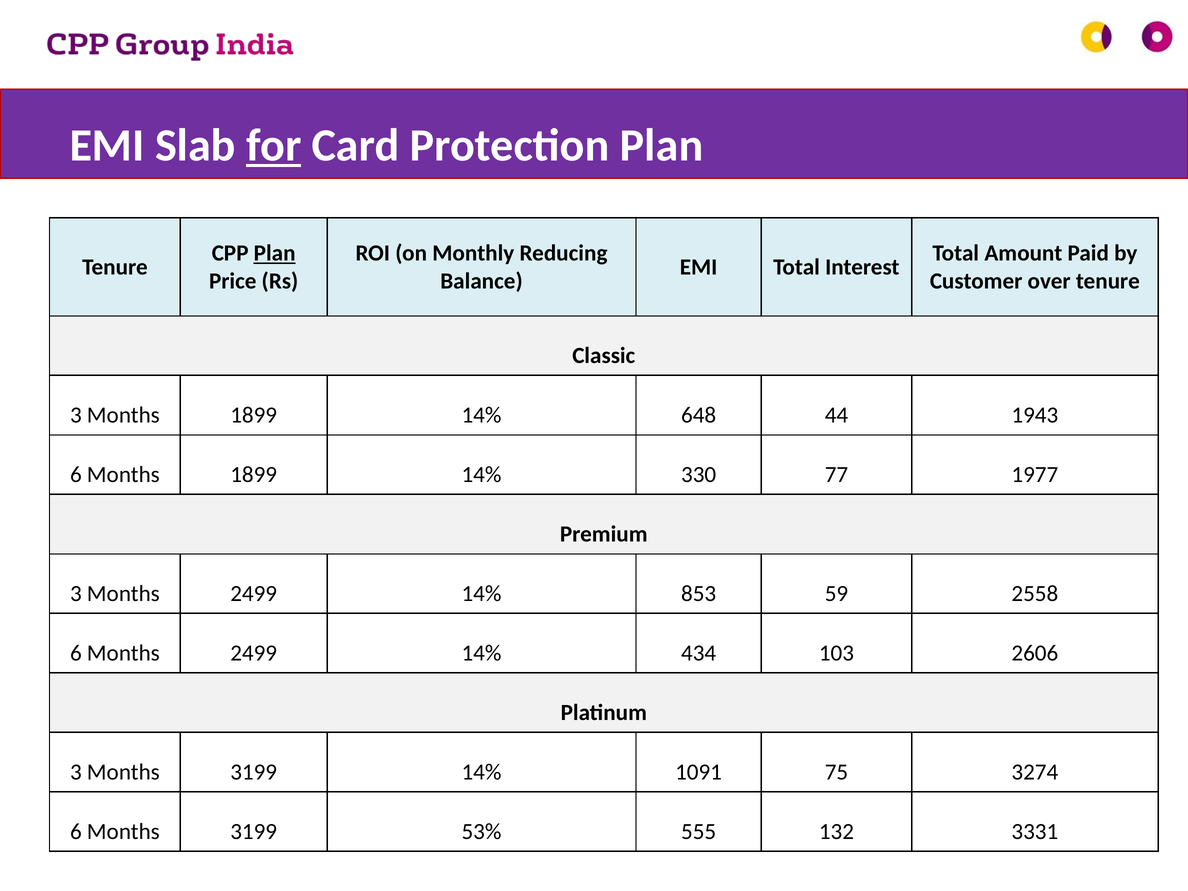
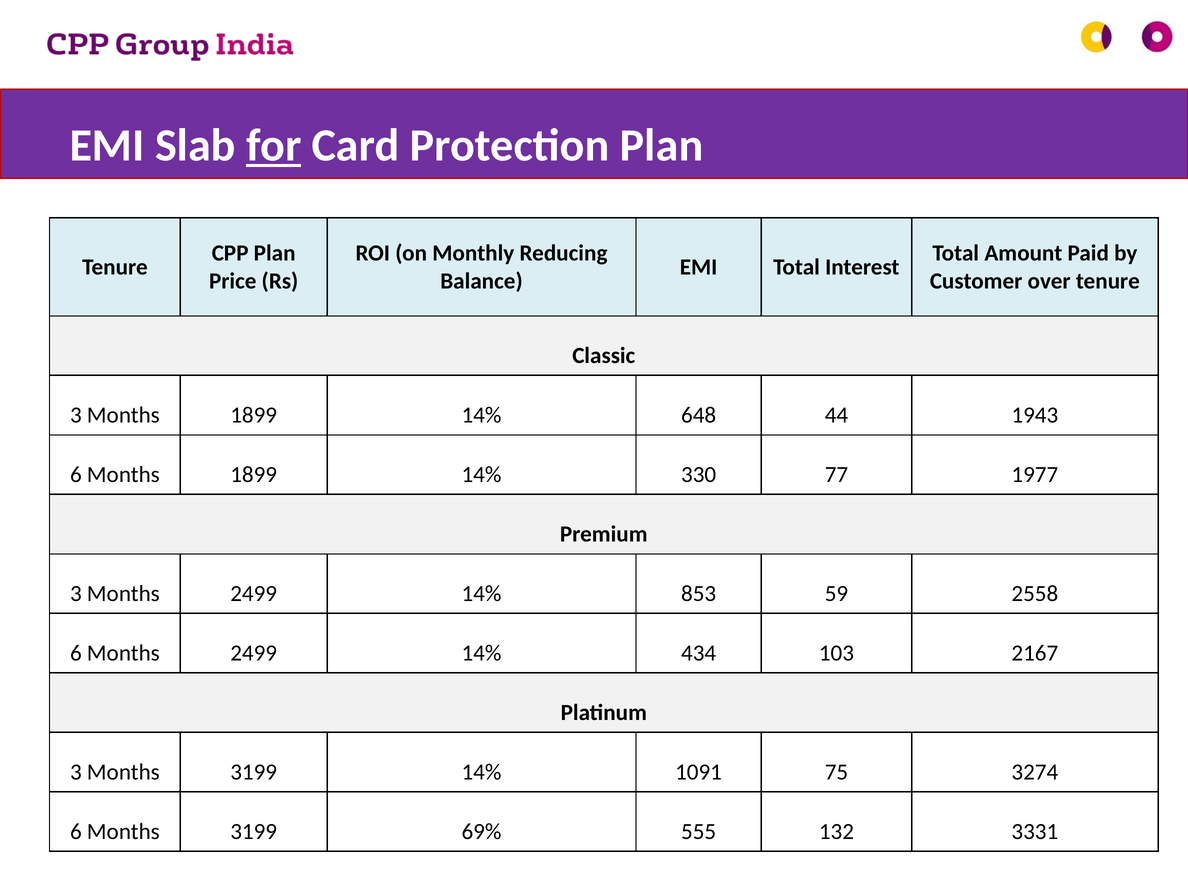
Plan at (275, 253) underline: present -> none
2606: 2606 -> 2167
53%: 53% -> 69%
